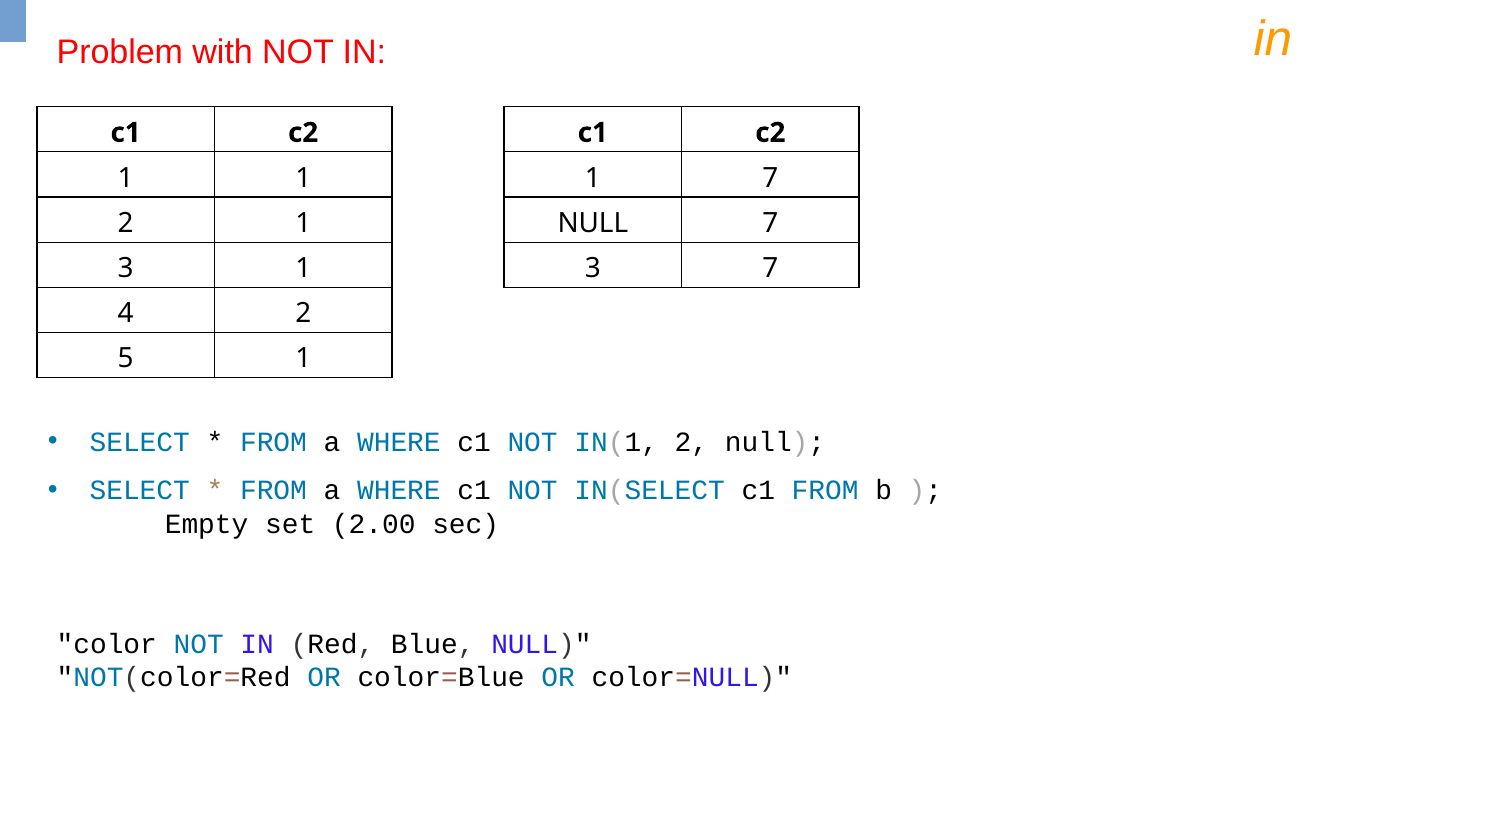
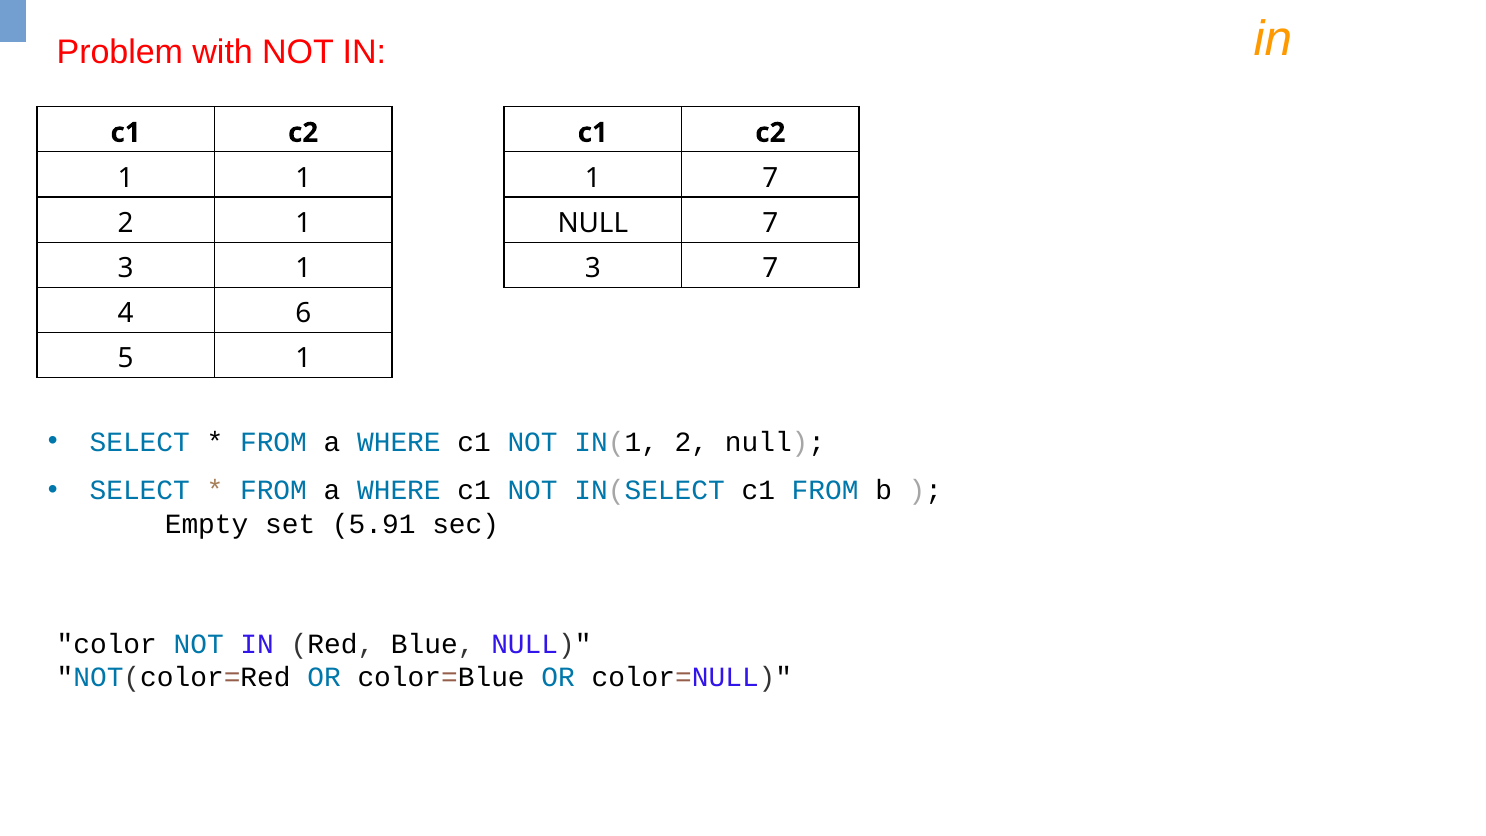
4 2: 2 -> 6
2.00: 2.00 -> 5.91
